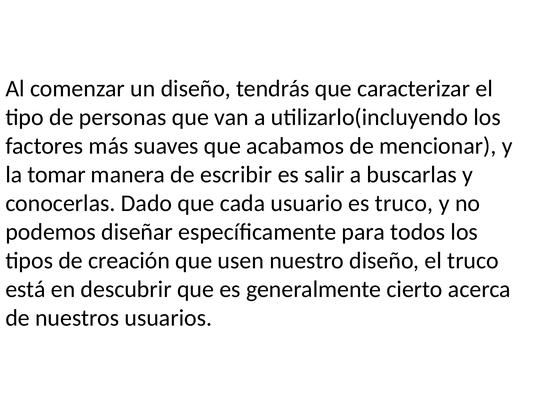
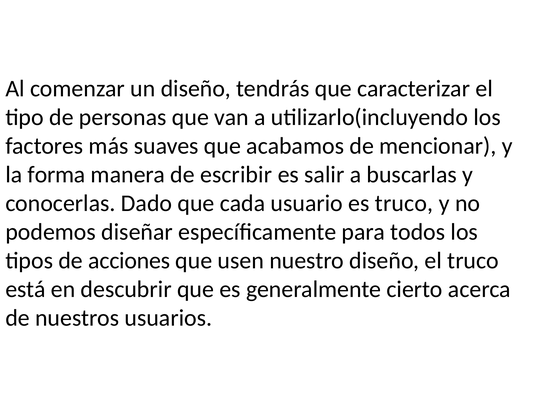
tomar: tomar -> forma
creación: creación -> acciones
